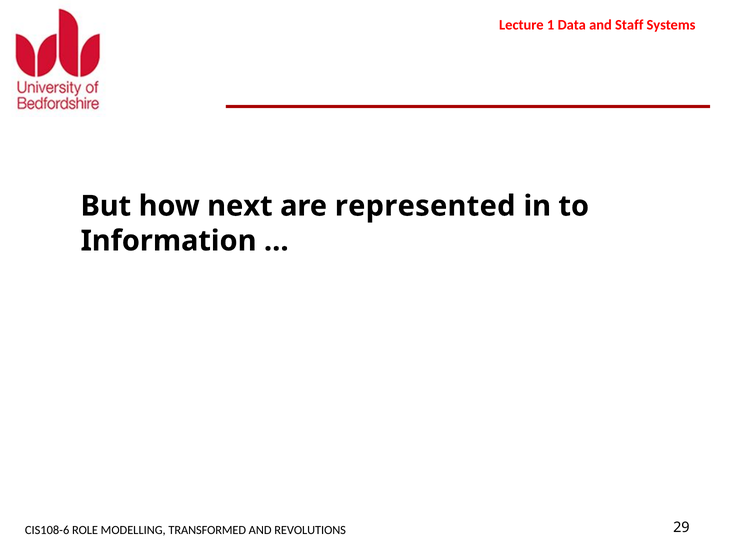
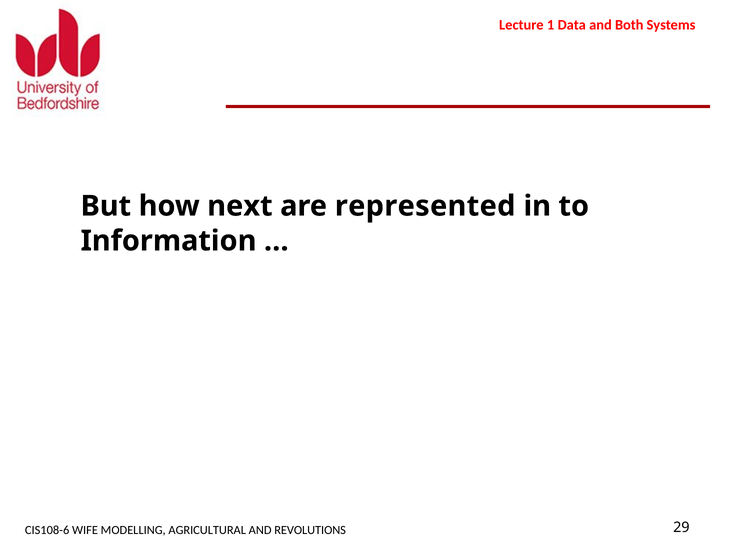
Staff: Staff -> Both
ROLE: ROLE -> WIFE
TRANSFORMED: TRANSFORMED -> AGRICULTURAL
